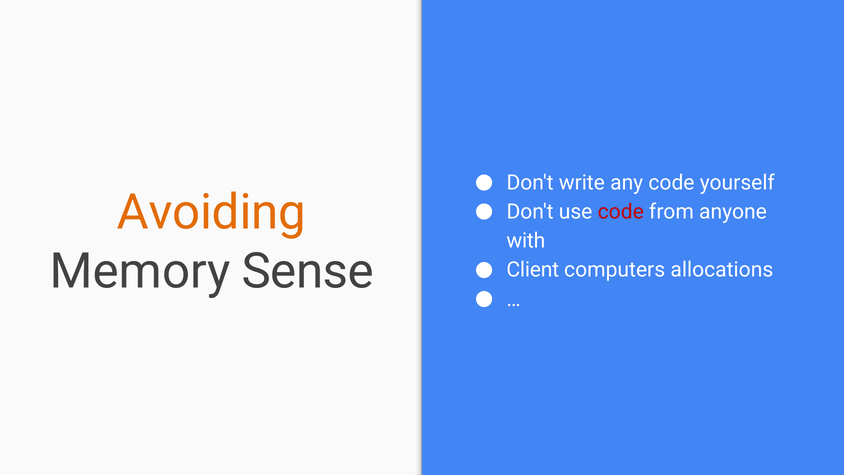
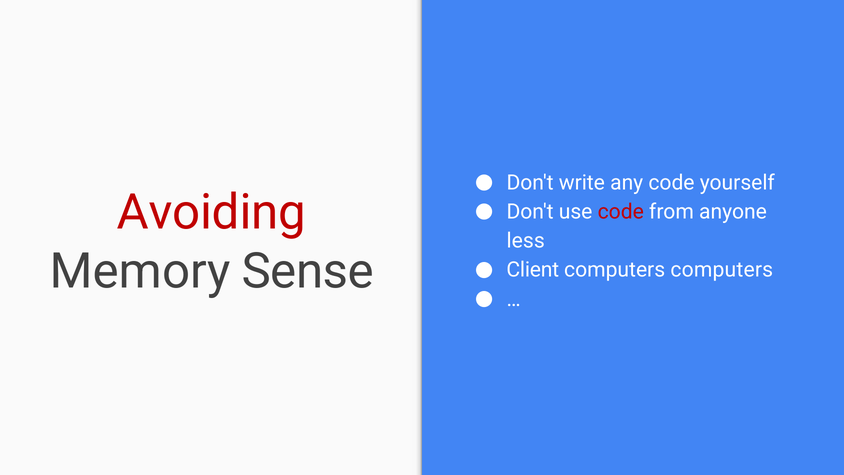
Avoiding colour: orange -> red
with: with -> less
computers allocations: allocations -> computers
